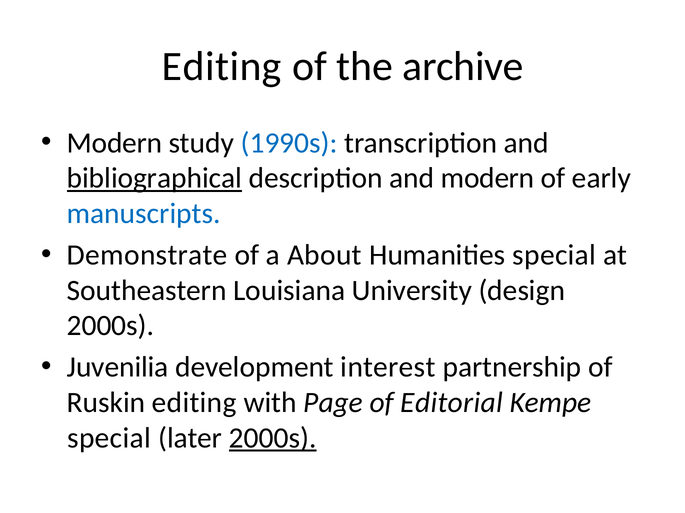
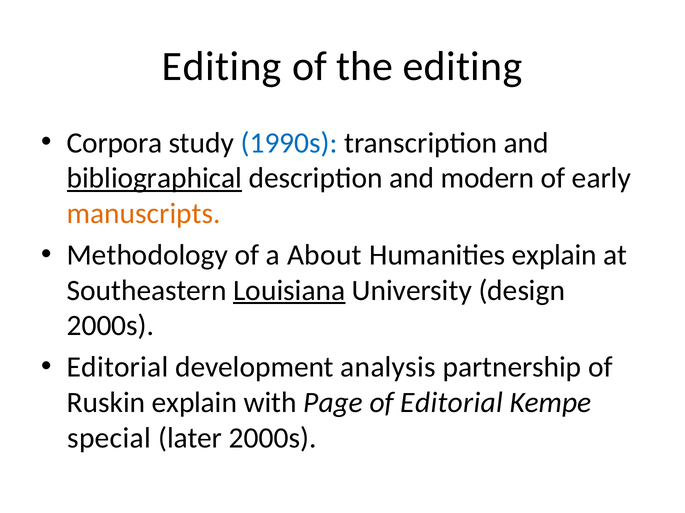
the archive: archive -> editing
Modern at (115, 143): Modern -> Corpora
manuscripts colour: blue -> orange
Demonstrate: Demonstrate -> Methodology
Humanities special: special -> explain
Louisiana underline: none -> present
Juvenilia at (118, 368): Juvenilia -> Editorial
interest: interest -> analysis
Ruskin editing: editing -> explain
2000s at (273, 439) underline: present -> none
